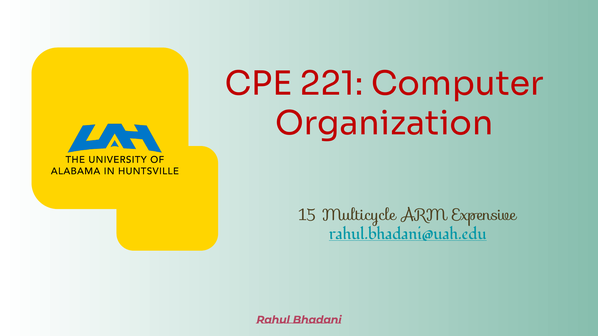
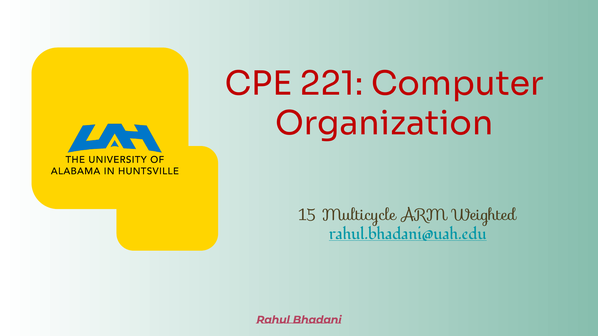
Expensive: Expensive -> Weighted
